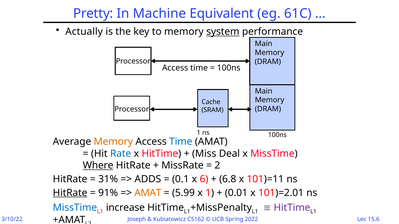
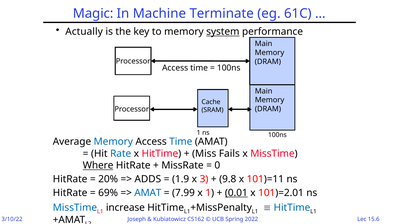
Pretty: Pretty -> Magic
Equivalent: Equivalent -> Terminate
Memory at (113, 142) colour: orange -> blue
Deal: Deal -> Fails
2: 2 -> 0
31%: 31% -> 20%
0.1: 0.1 -> 1.9
6: 6 -> 3
6.8: 6.8 -> 9.8
HitRate at (70, 193) underline: present -> none
91%: 91% -> 69%
AMAT at (148, 193) colour: orange -> blue
5.99: 5.99 -> 7.99
0.01 underline: none -> present
HitTime at (292, 208) colour: purple -> blue
